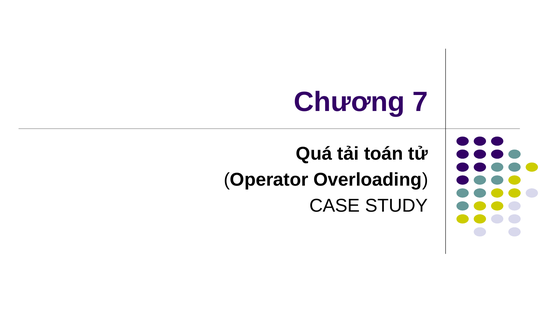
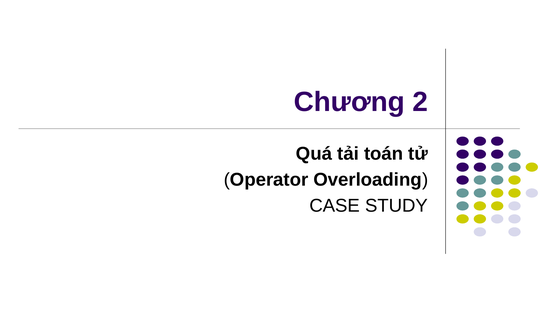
7: 7 -> 2
